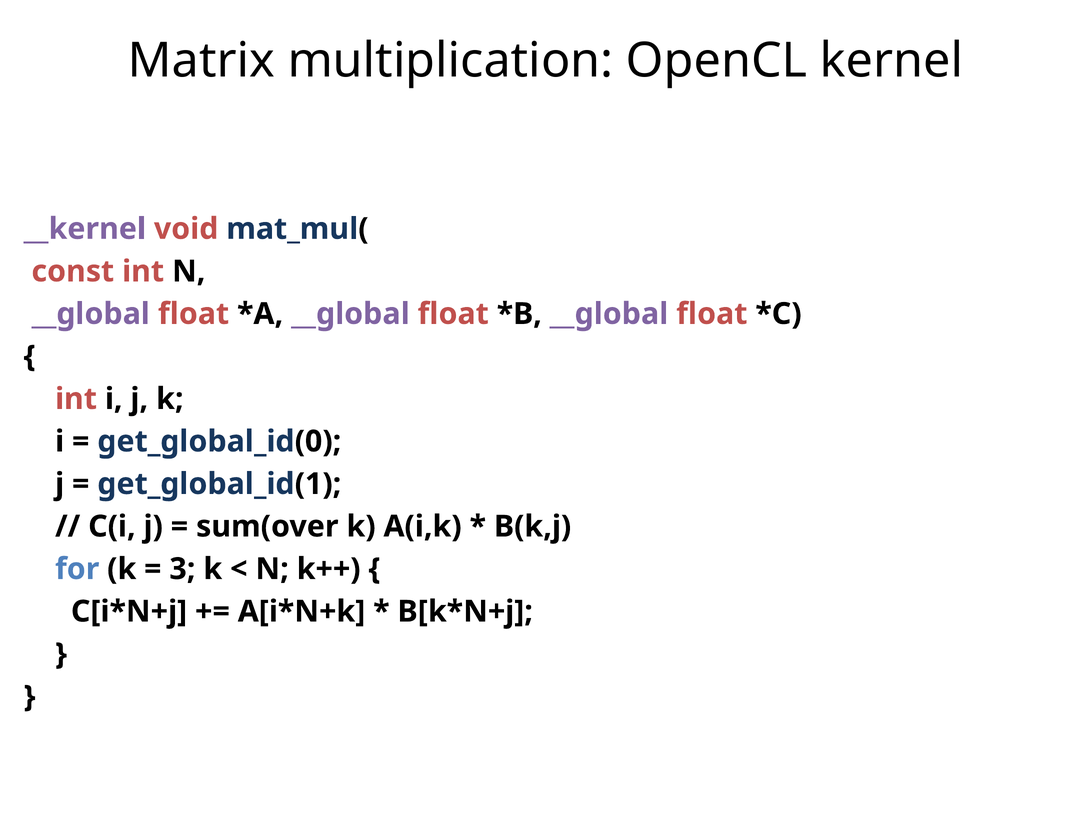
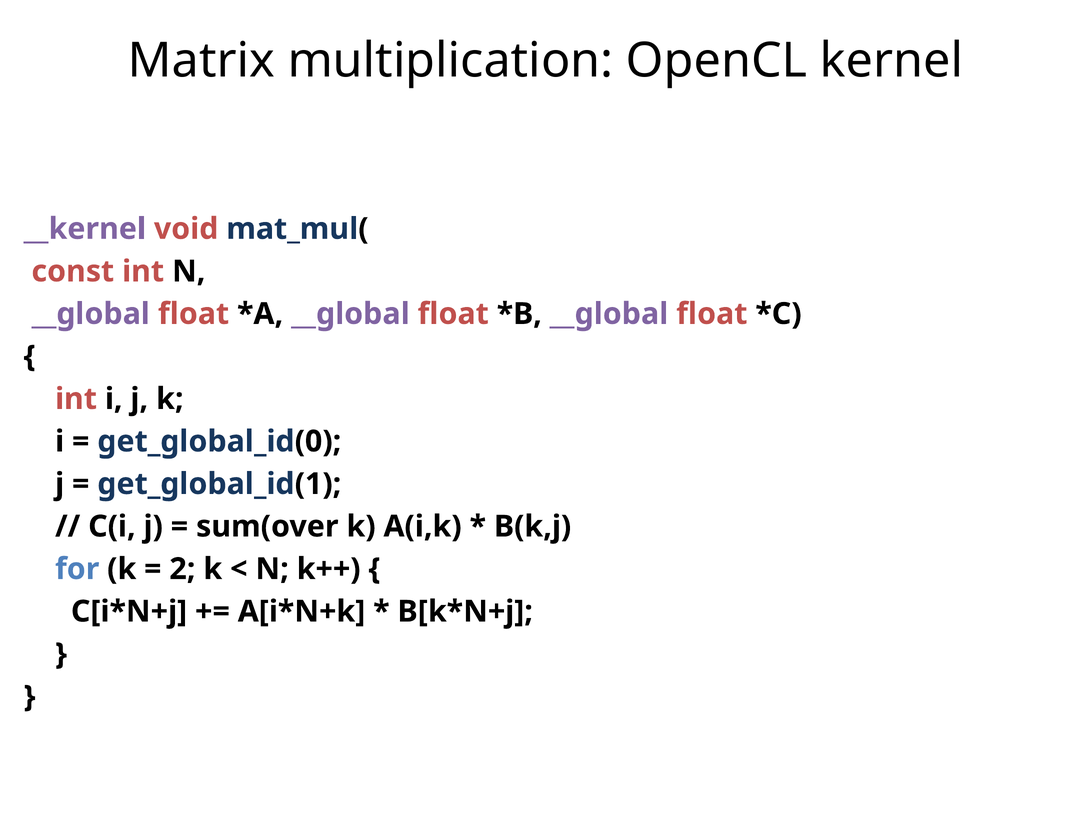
3: 3 -> 2
